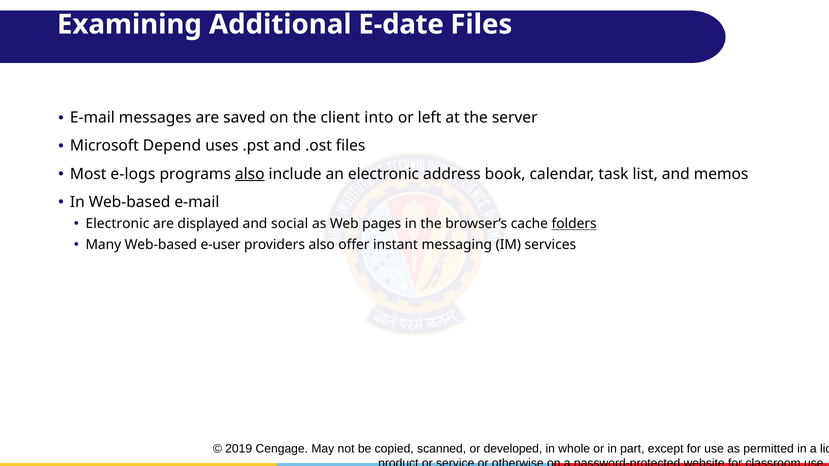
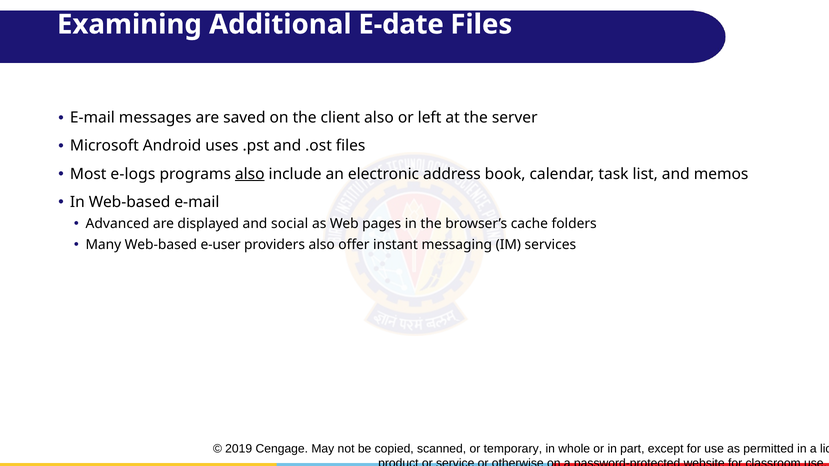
client into: into -> also
Depend: Depend -> Android
Electronic at (117, 224): Electronic -> Advanced
folders underline: present -> none
developed: developed -> temporary
